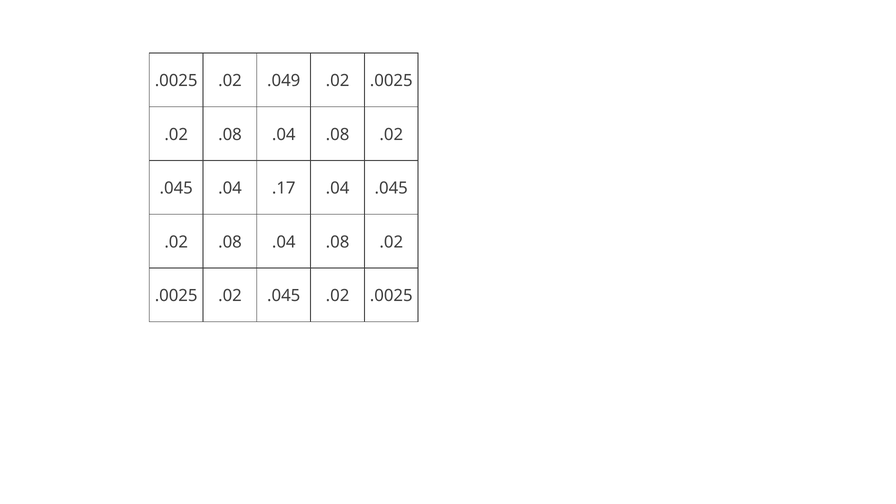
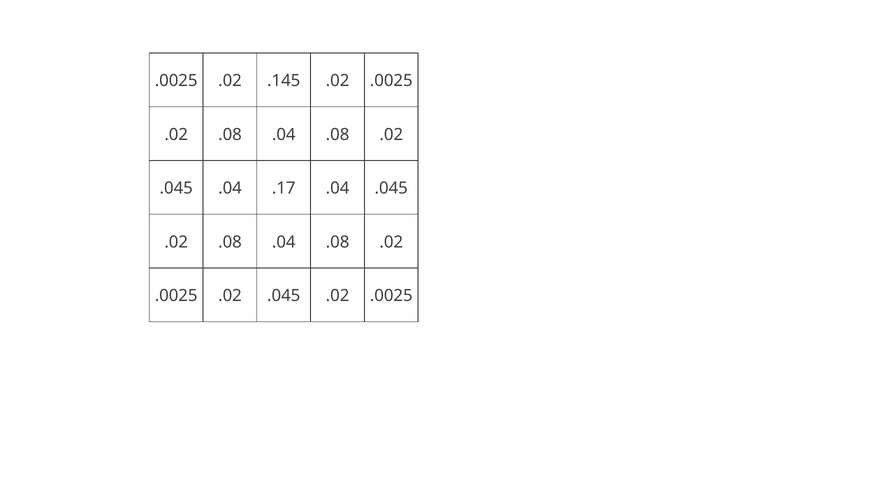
.049: .049 -> .145
